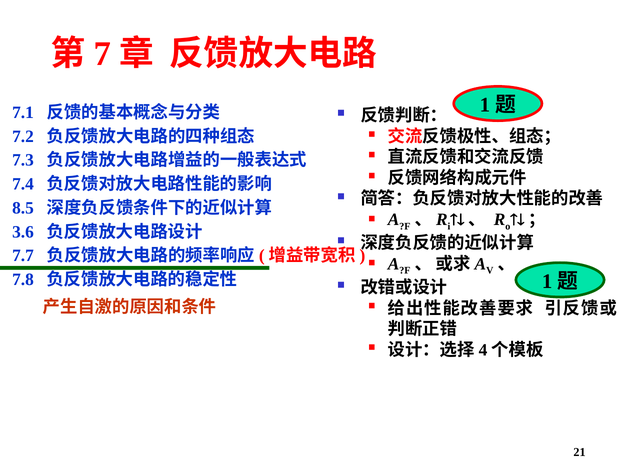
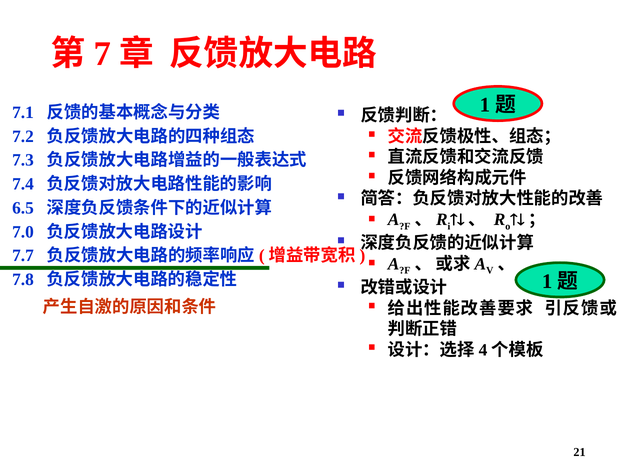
8.5: 8.5 -> 6.5
3.6: 3.6 -> 7.0
